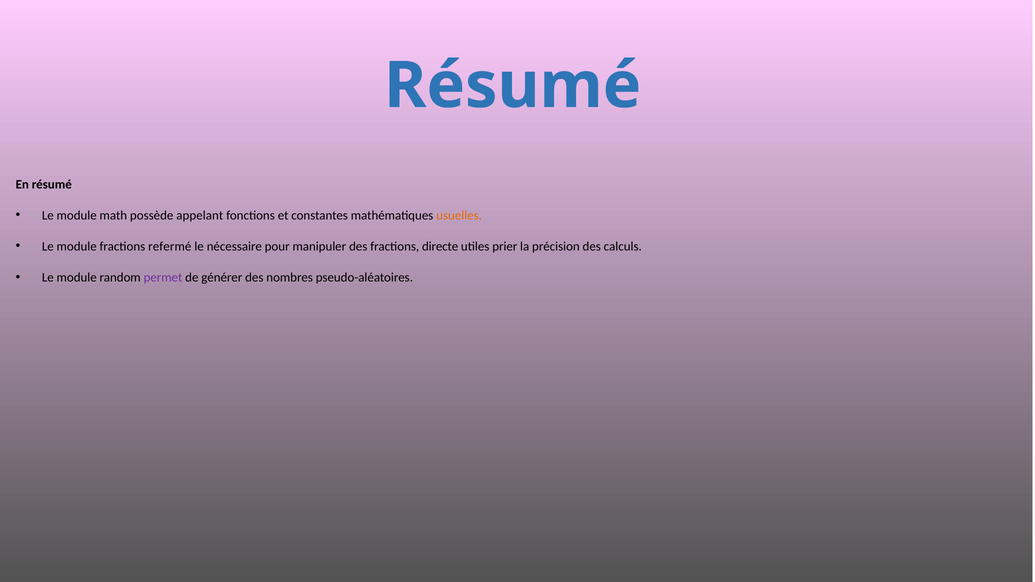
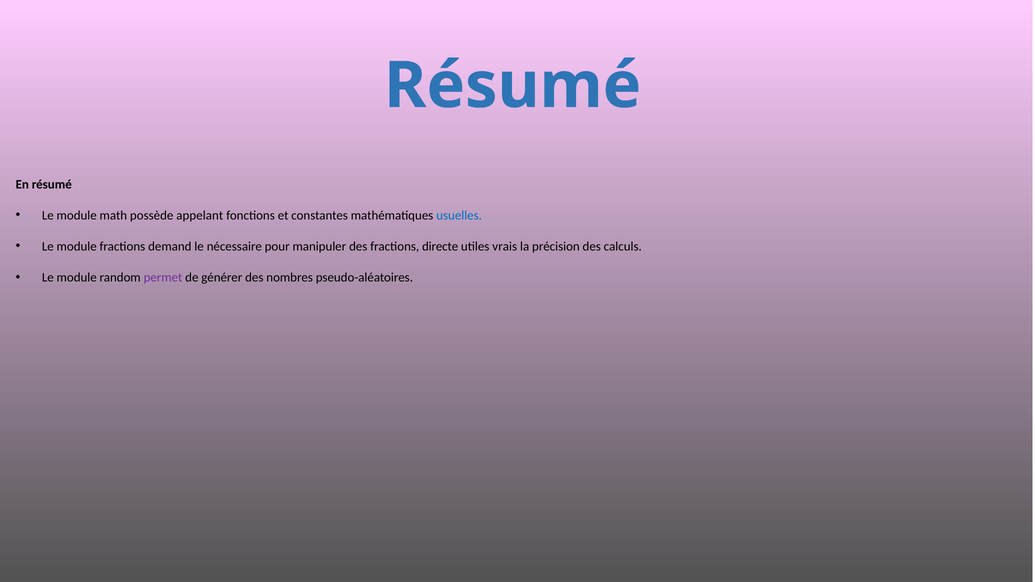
usuelles colour: orange -> blue
refermé: refermé -> demand
prier: prier -> vrais
